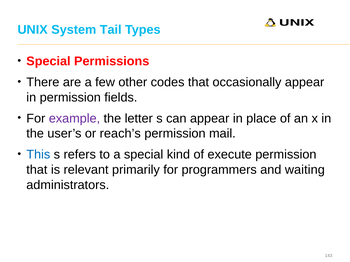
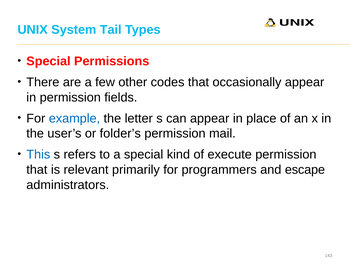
example colour: purple -> blue
reach’s: reach’s -> folder’s
waiting: waiting -> escape
